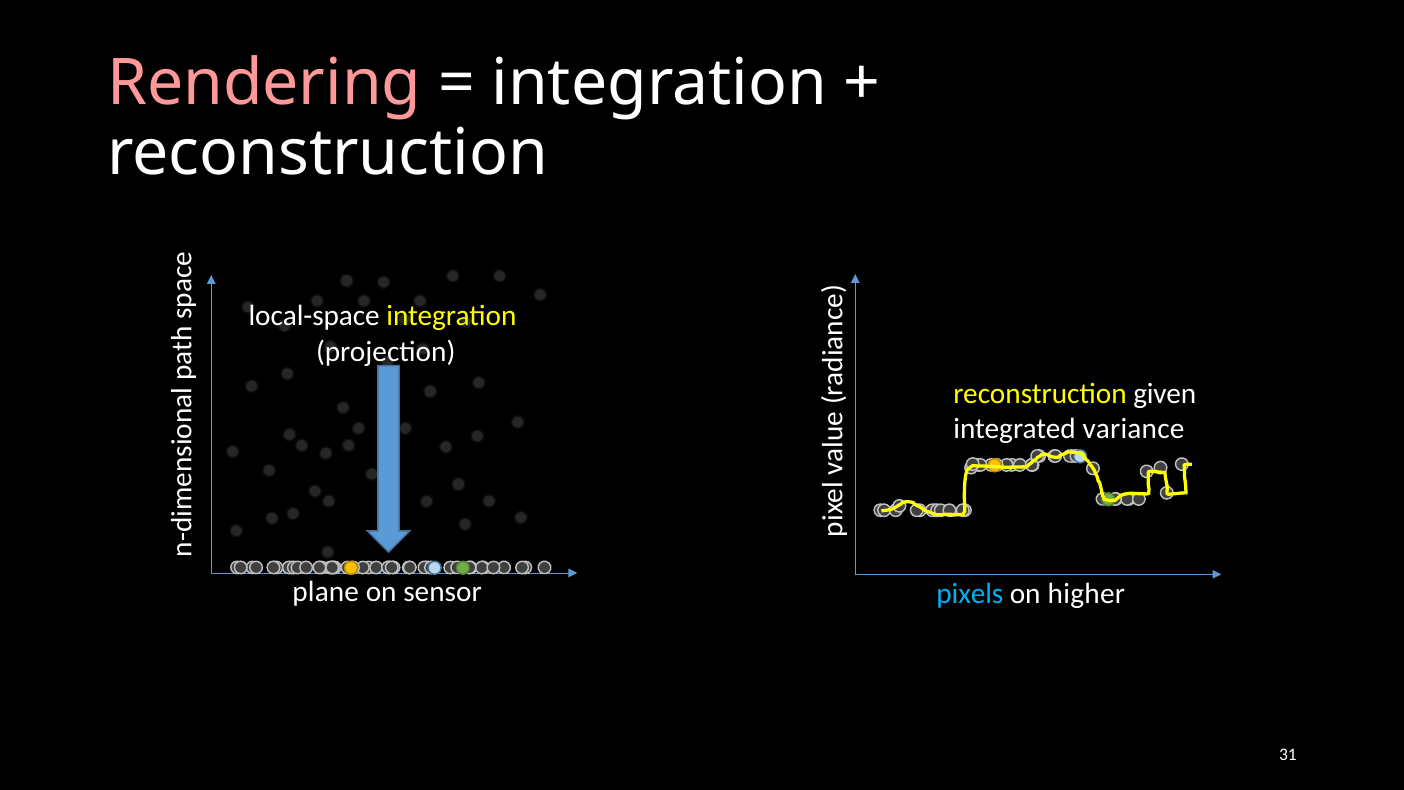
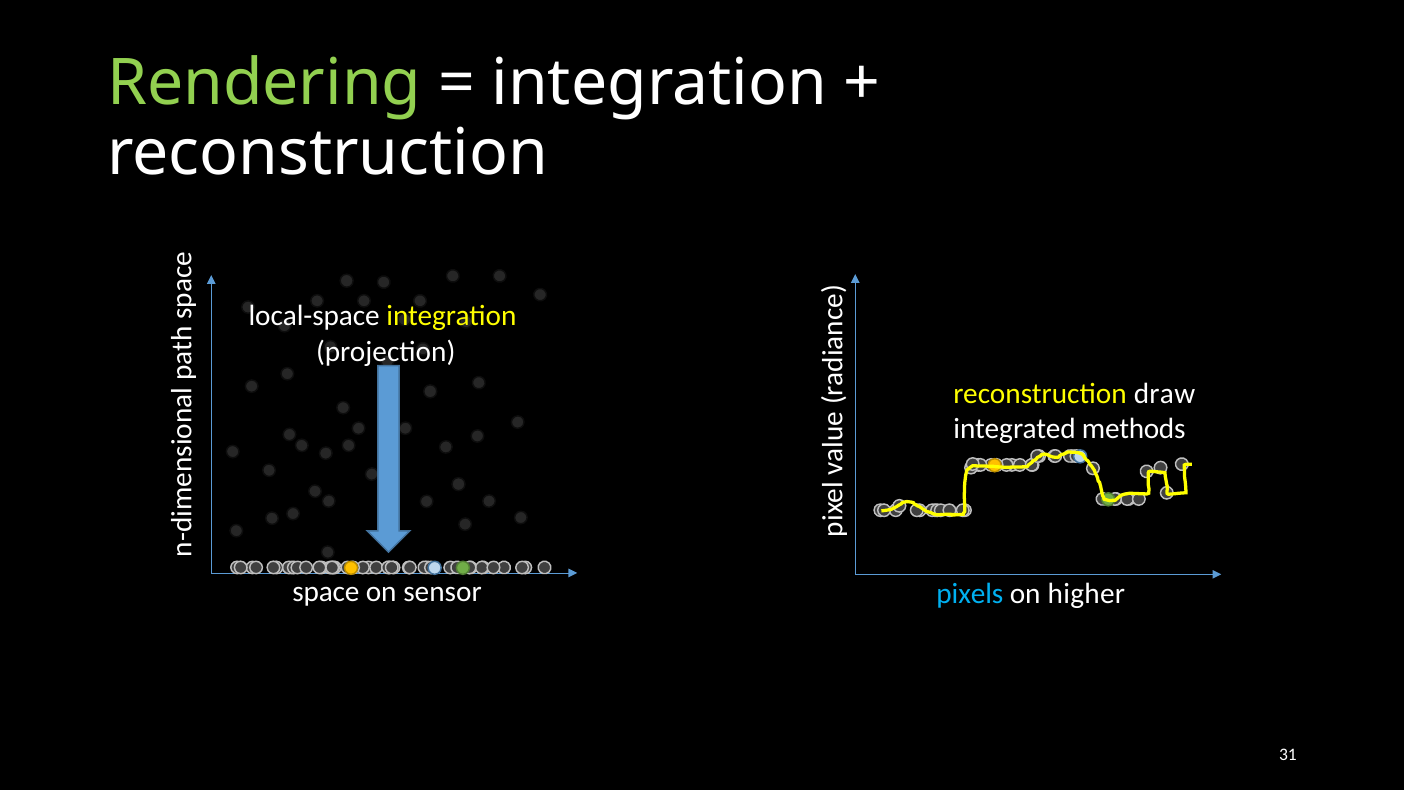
Rendering colour: pink -> light green
given: given -> draw
variance: variance -> methods
plane: plane -> space
